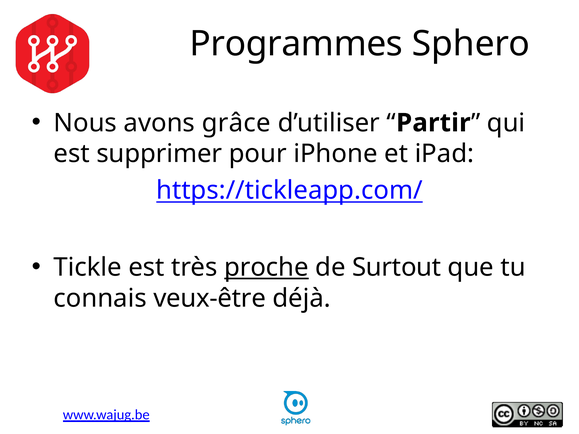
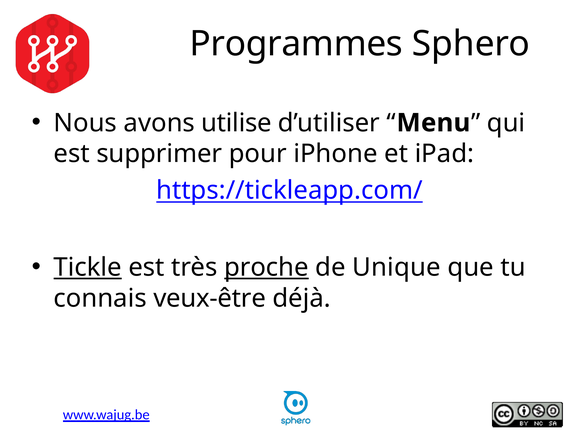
grâce: grâce -> utilise
Partir: Partir -> Menu
Tickle underline: none -> present
Surtout: Surtout -> Unique
